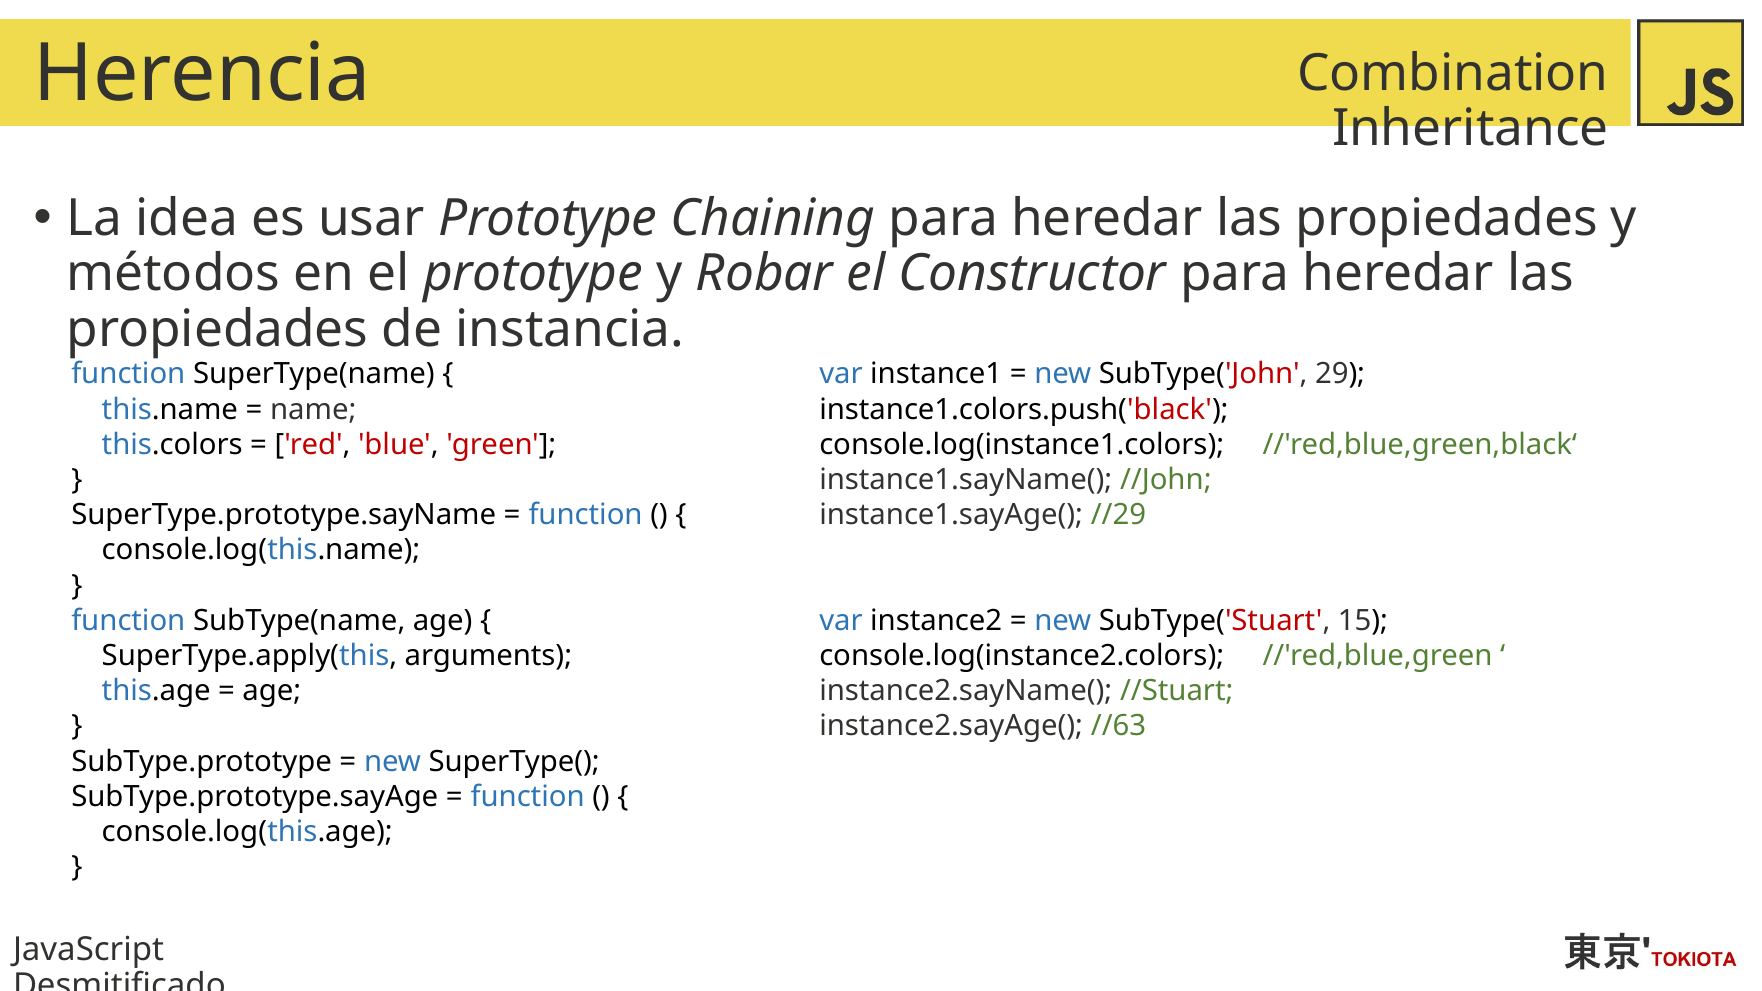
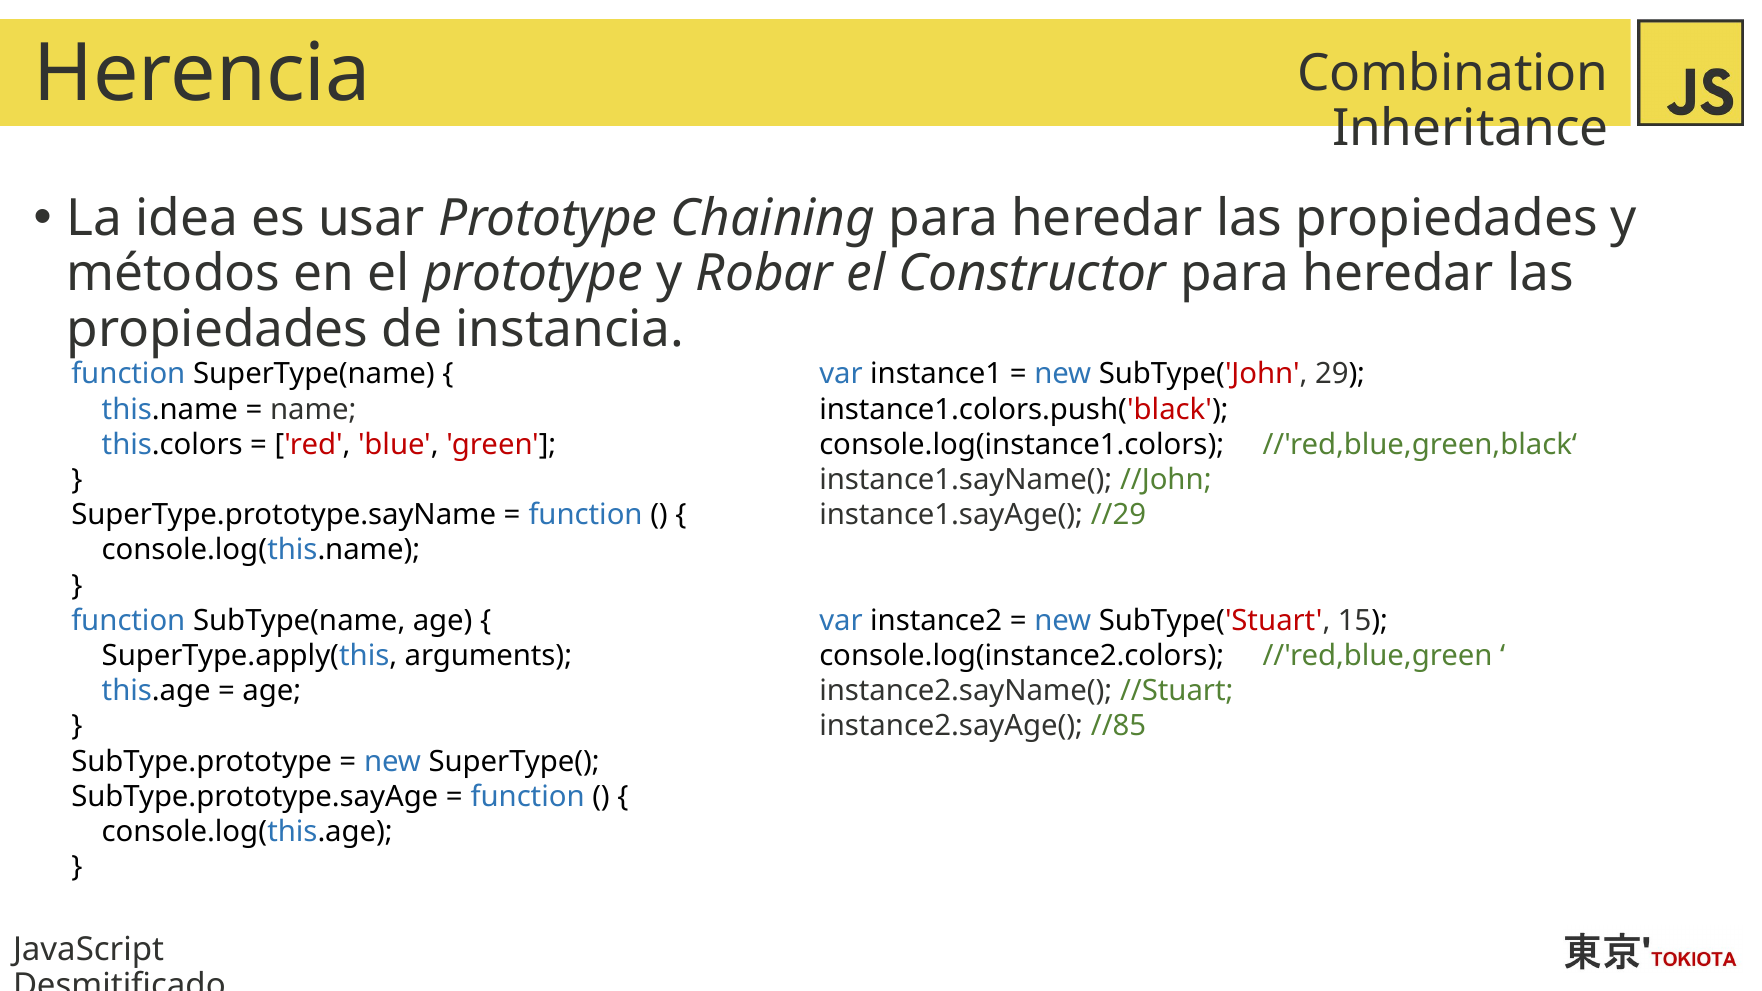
//63: //63 -> //85
